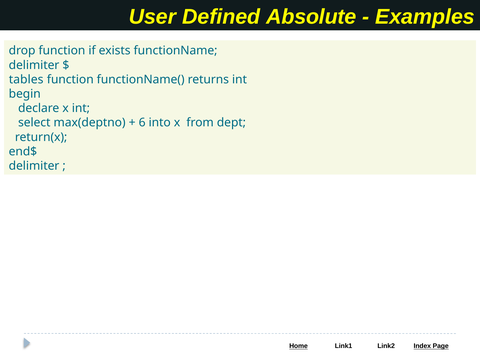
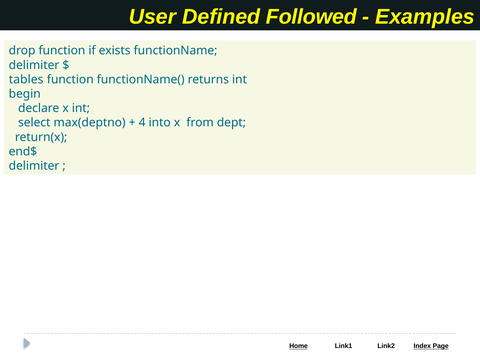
Absolute: Absolute -> Followed
6: 6 -> 4
